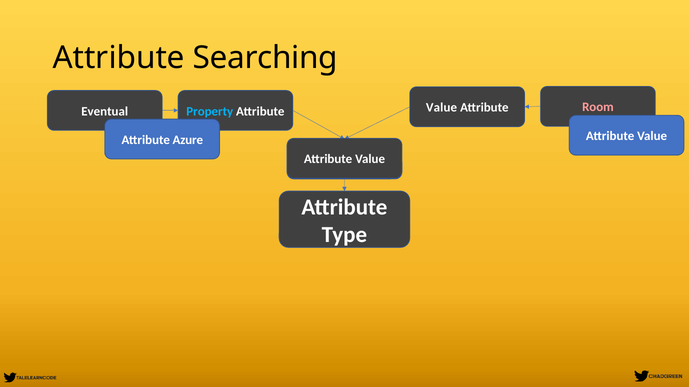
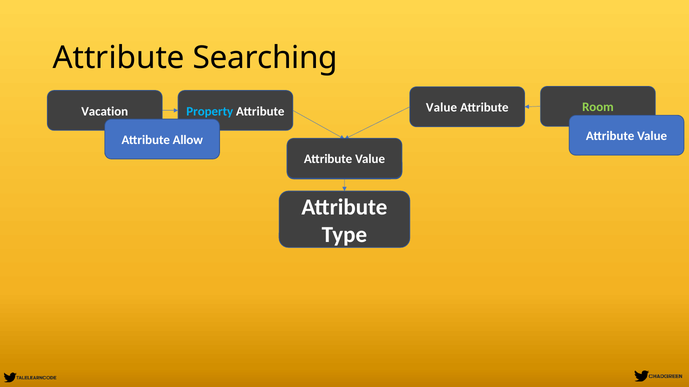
Eventual: Eventual -> Vacation
Room colour: pink -> light green
Azure: Azure -> Allow
